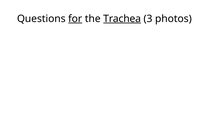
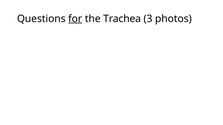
Trachea underline: present -> none
